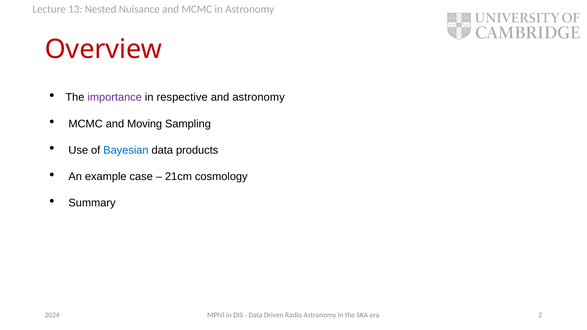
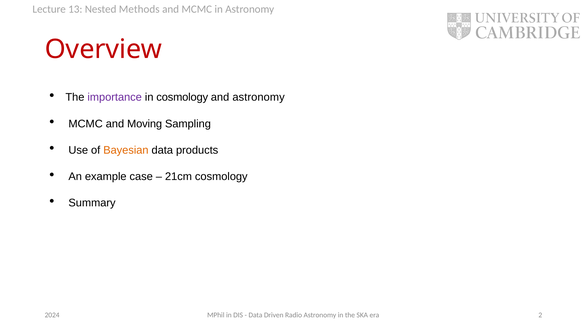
Nuisance: Nuisance -> Methods
in respective: respective -> cosmology
Bayesian colour: blue -> orange
